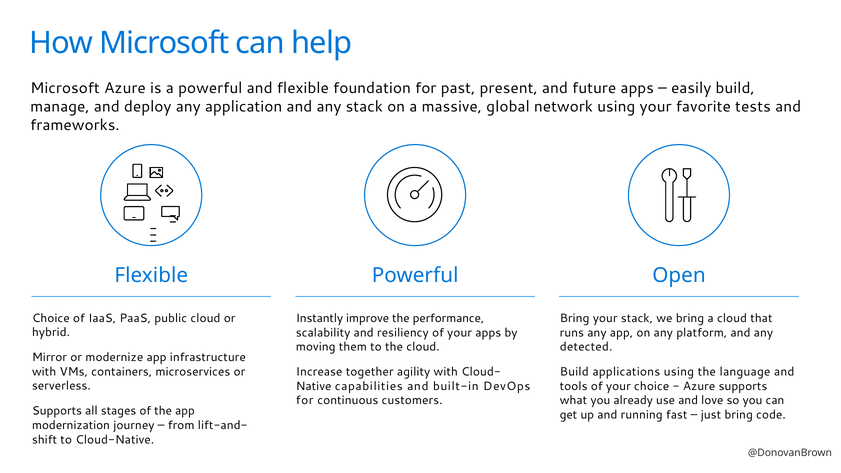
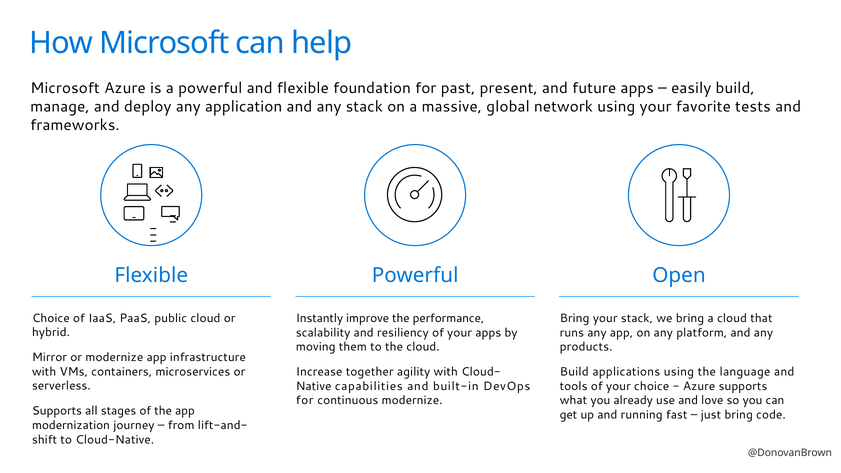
detected: detected -> products
continuous customers: customers -> modernize
